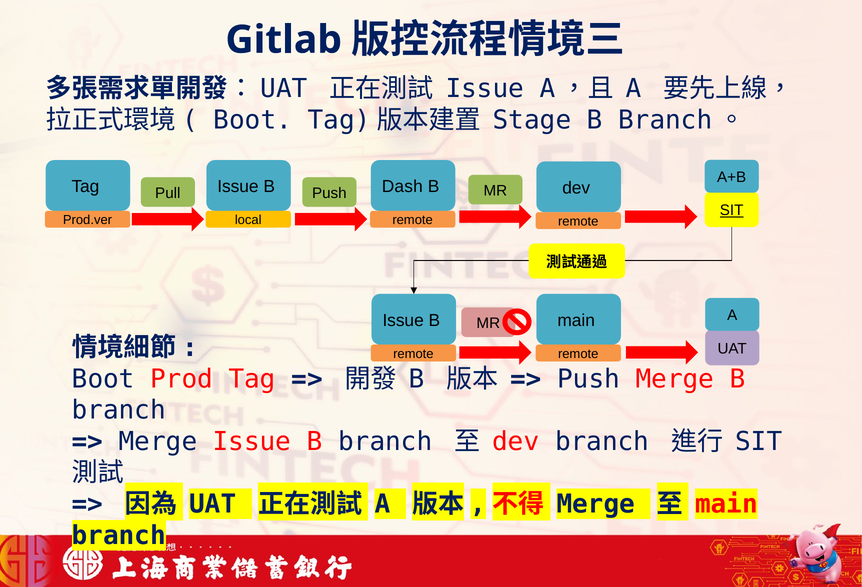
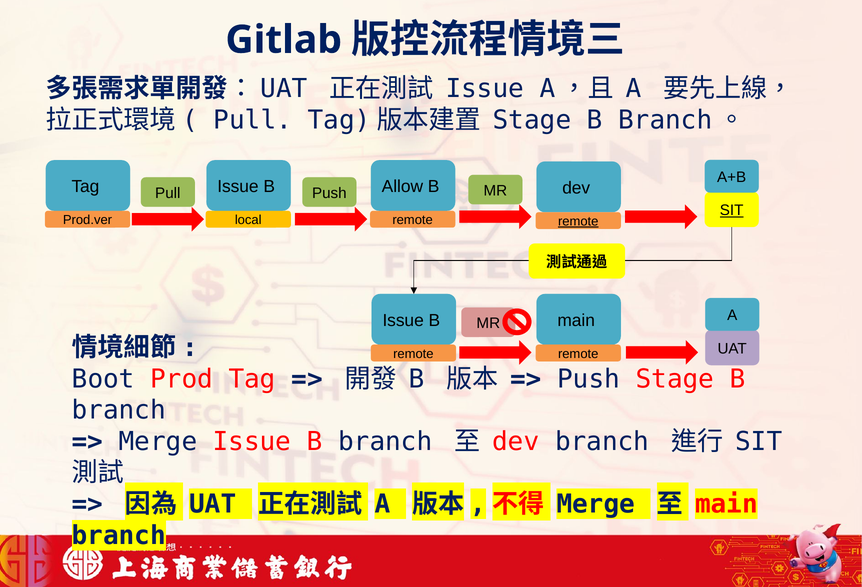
Boot at (253, 120): Boot -> Pull
Dash: Dash -> Allow
remote at (578, 221) underline: none -> present
Push Merge: Merge -> Stage
